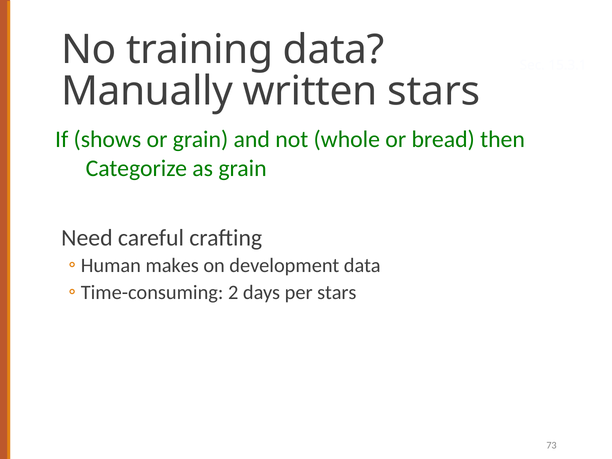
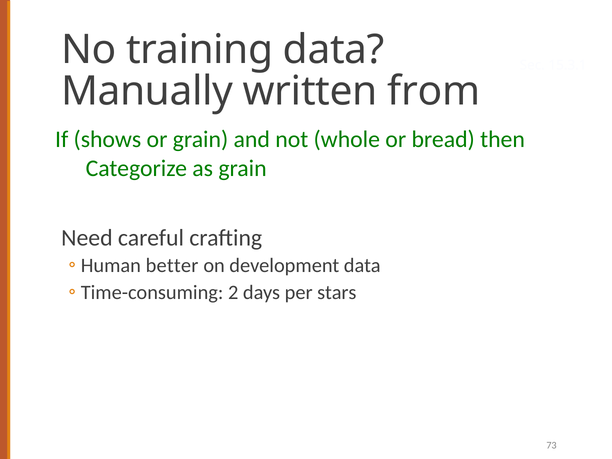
written stars: stars -> from
makes: makes -> better
